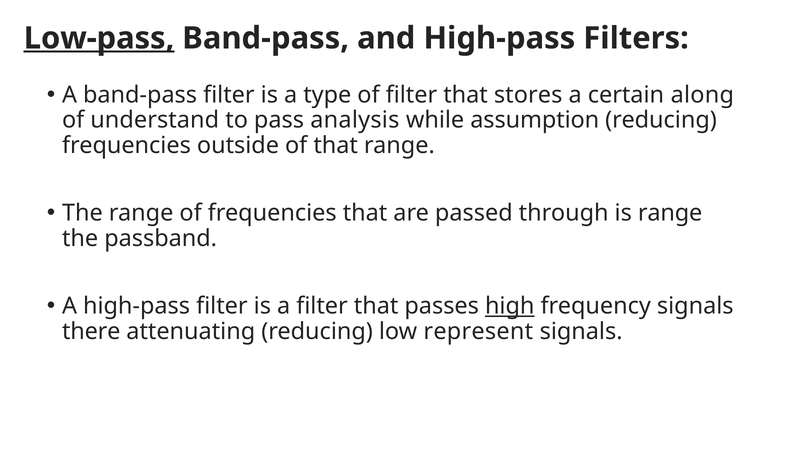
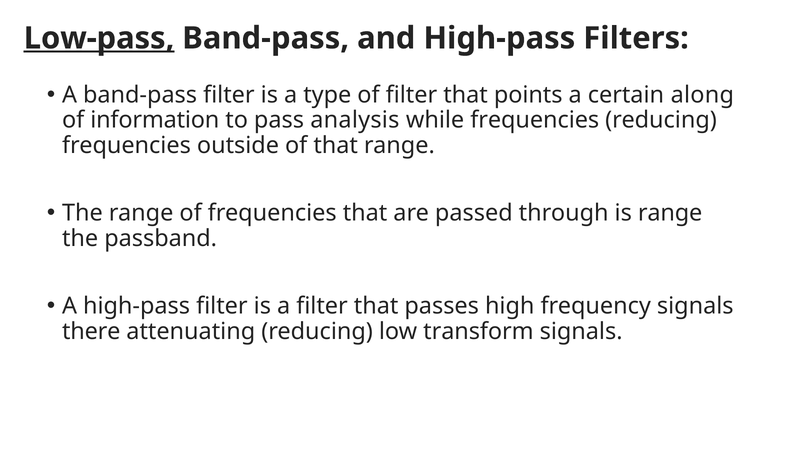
stores: stores -> points
understand: understand -> information
while assumption: assumption -> frequencies
high underline: present -> none
represent: represent -> transform
